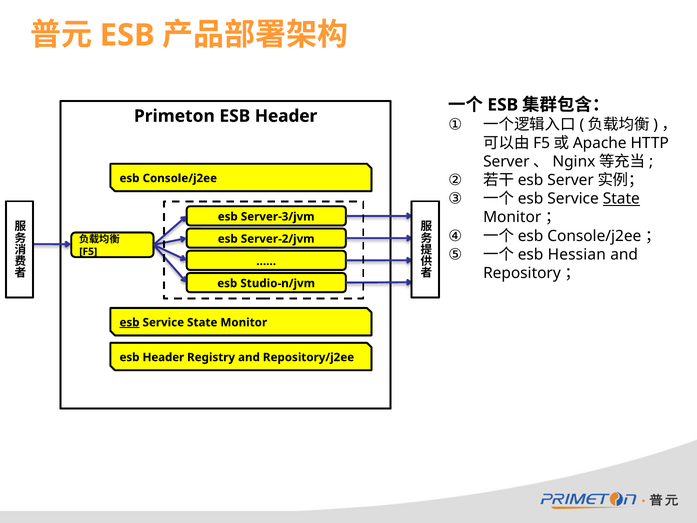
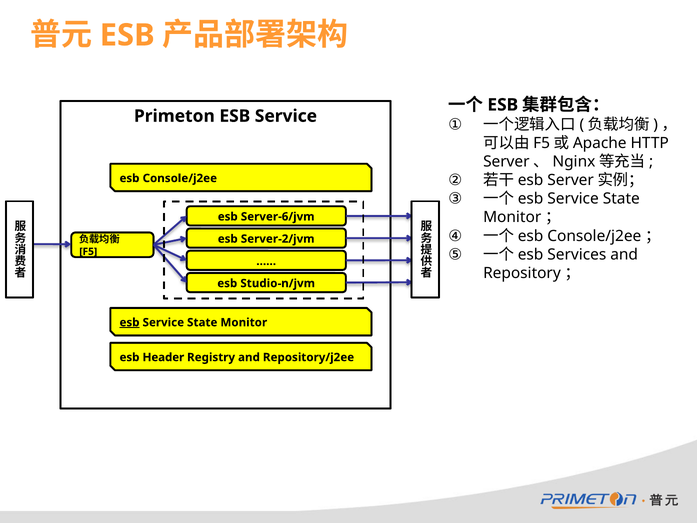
Primeton ESB Header: Header -> Service
State at (621, 199) underline: present -> none
Server-3/jvm: Server-3/jvm -> Server-6/jvm
Hessian: Hessian -> Services
